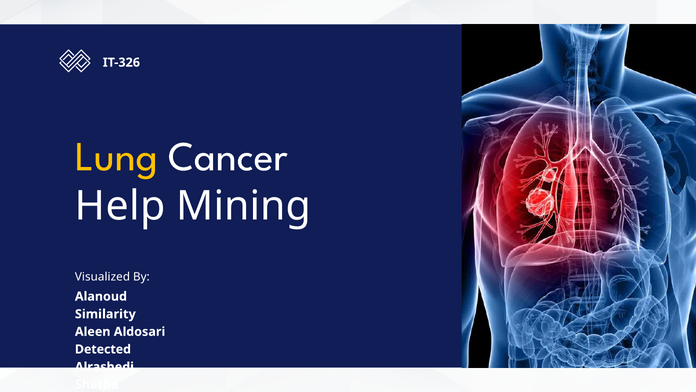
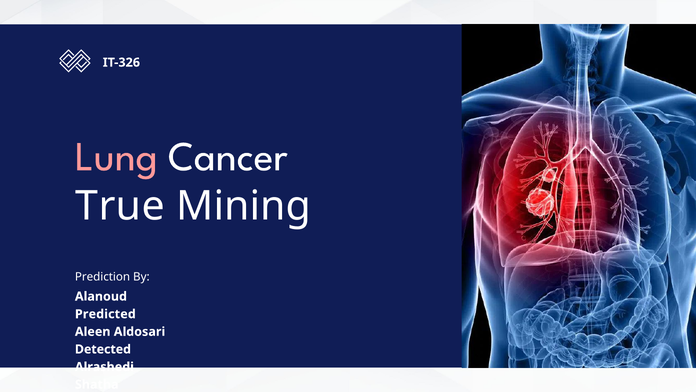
Lung colour: yellow -> pink
Help: Help -> True
Visualized: Visualized -> Prediction
Similarity: Similarity -> Predicted
